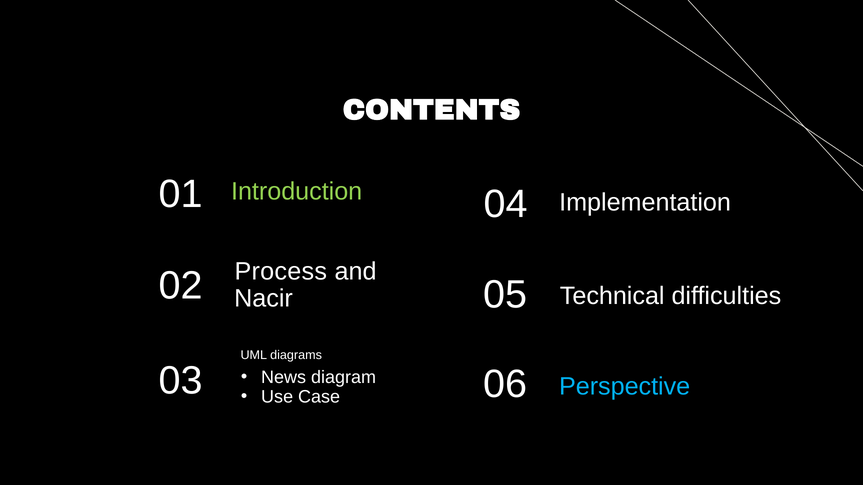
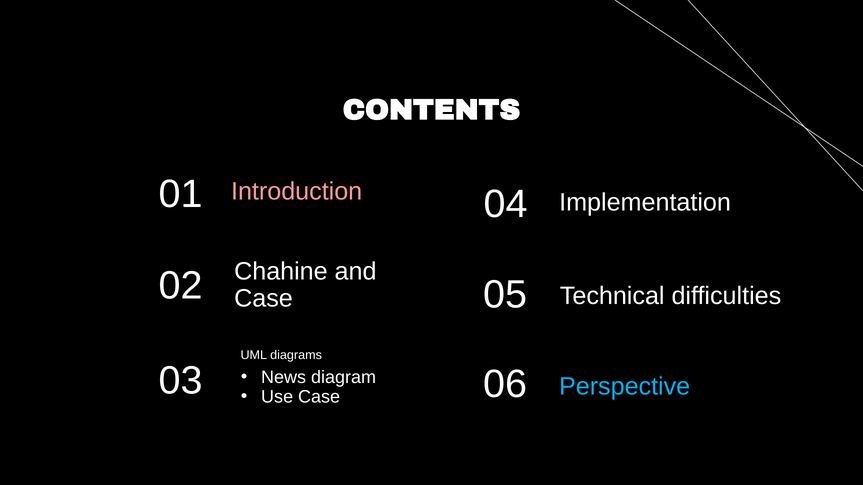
Introduction colour: light green -> pink
Process: Process -> Chahine
Nacir at (264, 299): Nacir -> Case
